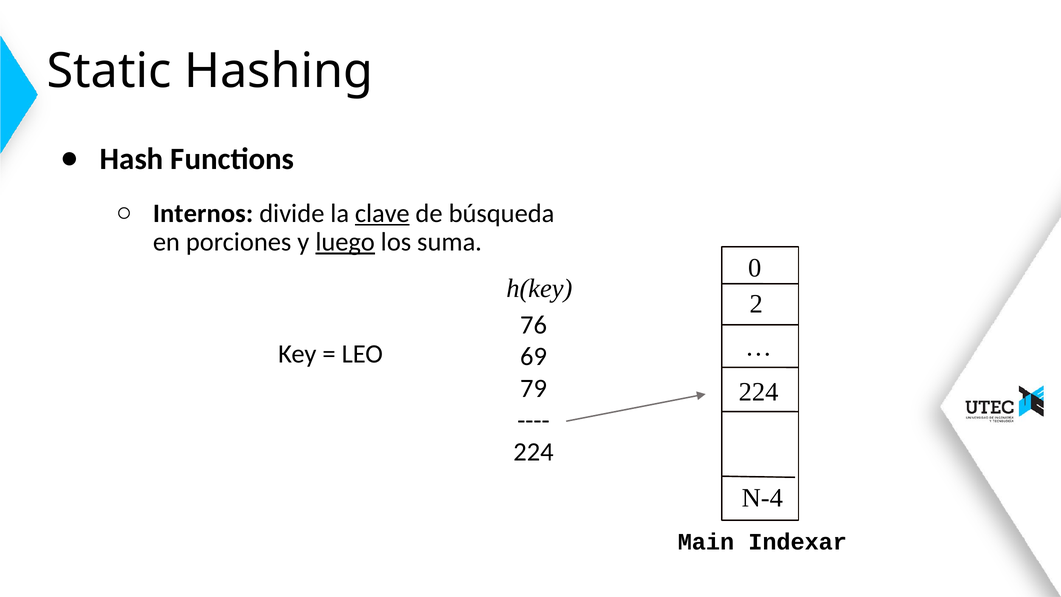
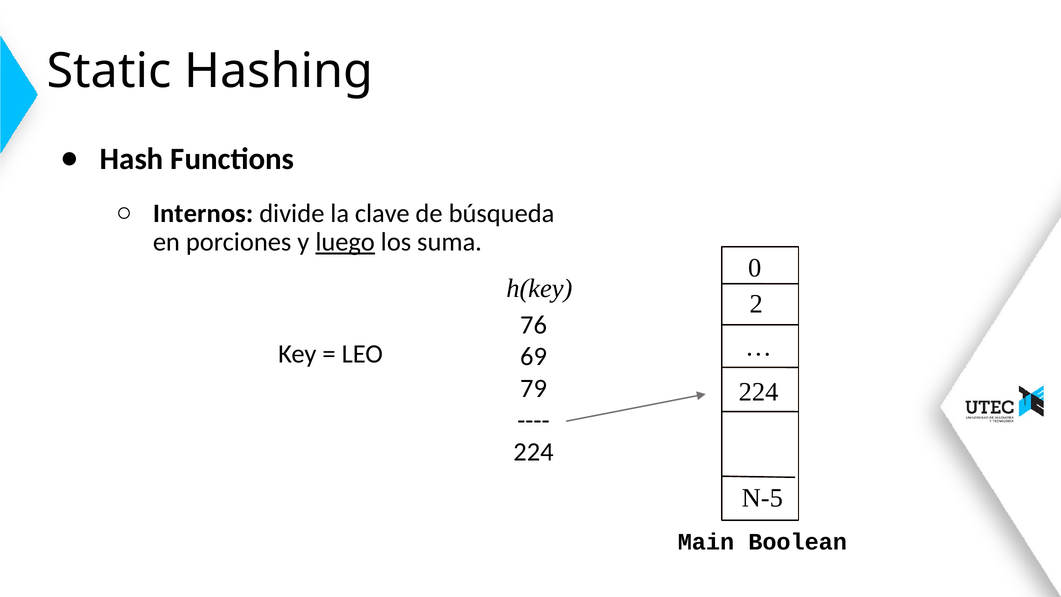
clave underline: present -> none
N-4: N-4 -> N-5
Indexar: Indexar -> Boolean
